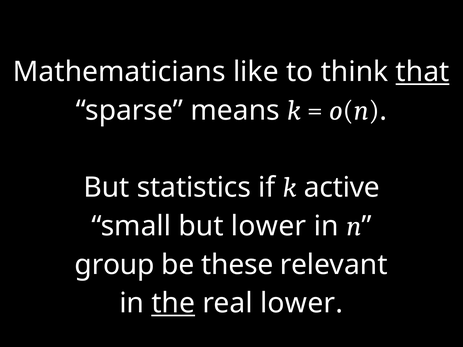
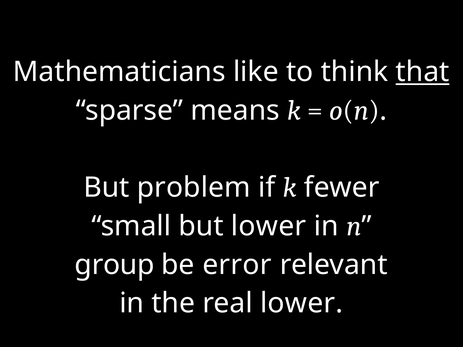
statistics: statistics -> problem
active: active -> fewer
these: these -> error
the underline: present -> none
